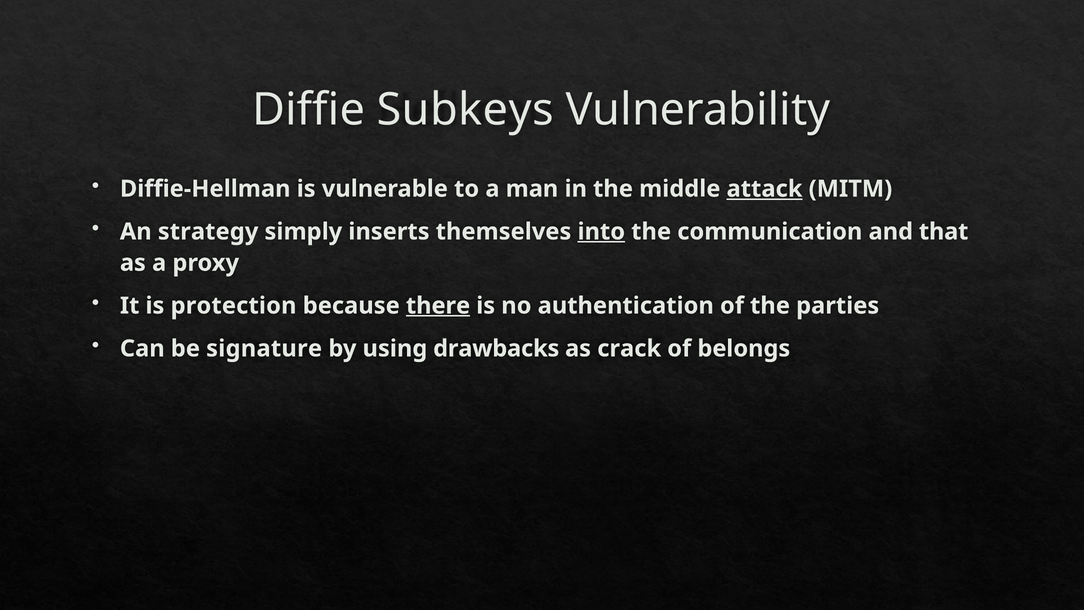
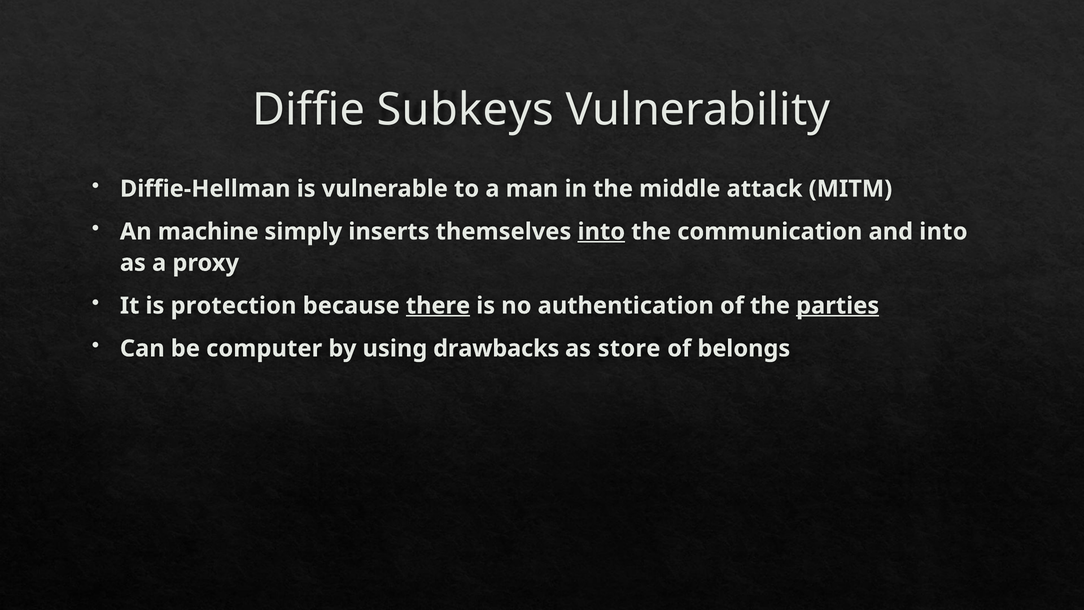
attack underline: present -> none
strategy: strategy -> machine
and that: that -> into
parties underline: none -> present
signature: signature -> computer
crack: crack -> store
